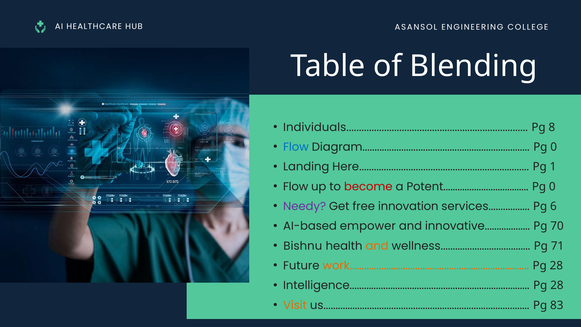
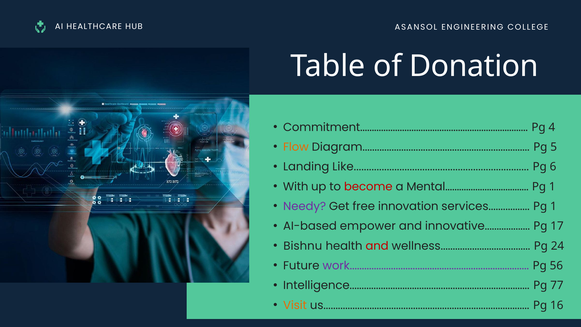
Blending: Blending -> Donation
Individuals: Individuals -> Commitment
8: 8 -> 4
Flow at (296, 147) colour: blue -> orange
Diagram Pg 0: 0 -> 5
Here: Here -> Like
1: 1 -> 6
Flow at (296, 187): Flow -> With
Potent: Potent -> Mental
0 at (552, 187): 0 -> 1
services Pg 6: 6 -> 1
70: 70 -> 17
and at (377, 246) colour: orange -> red
71: 71 -> 24
work colour: orange -> purple
28 at (556, 266): 28 -> 56
28 at (557, 285): 28 -> 77
83: 83 -> 16
